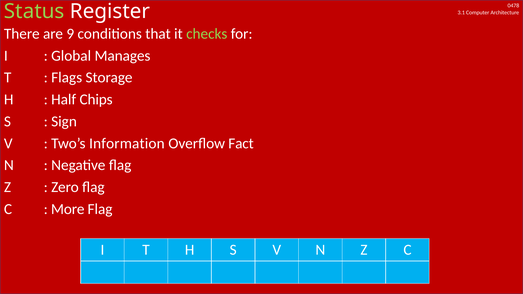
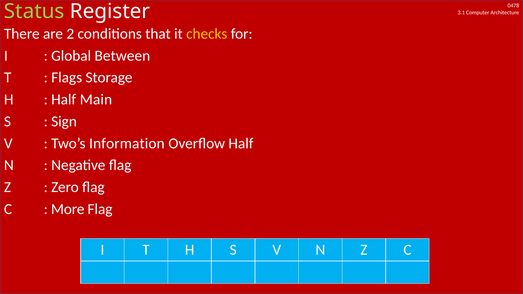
9: 9 -> 2
checks colour: light green -> yellow
Manages: Manages -> Between
Chips: Chips -> Main
Overflow Fact: Fact -> Half
